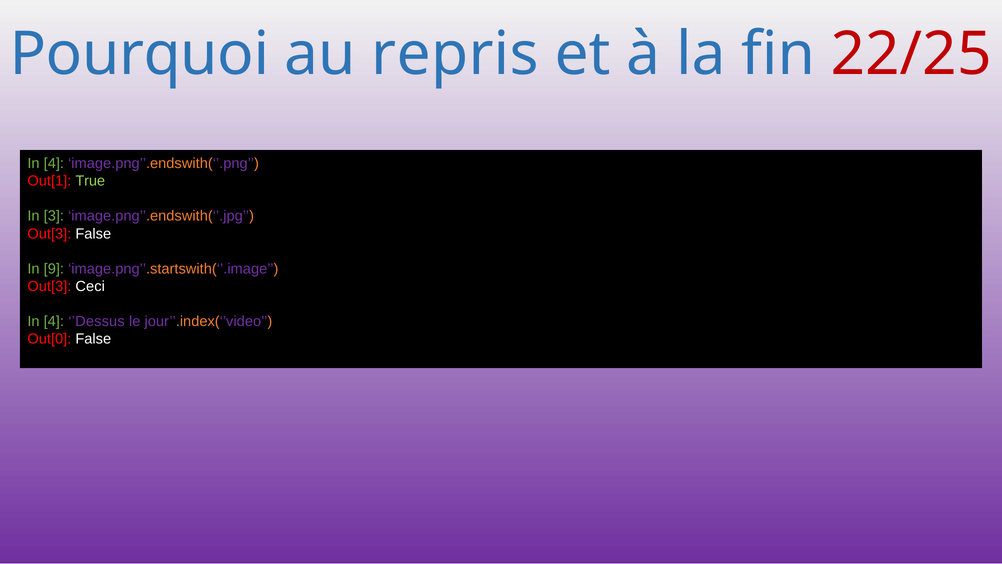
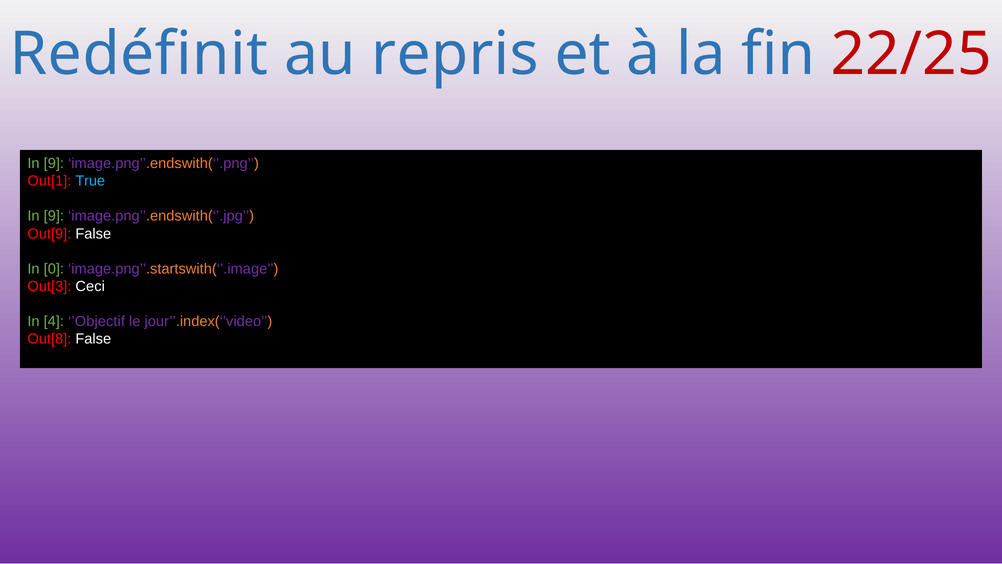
Pourquoi: Pourquoi -> Redéfinit
4 at (54, 163): 4 -> 9
True colour: light green -> light blue
3 at (54, 216): 3 -> 9
Out[3 at (49, 234): Out[3 -> Out[9
9: 9 -> 0
’Dessus: ’Dessus -> ’Objectif
Out[0: Out[0 -> Out[8
